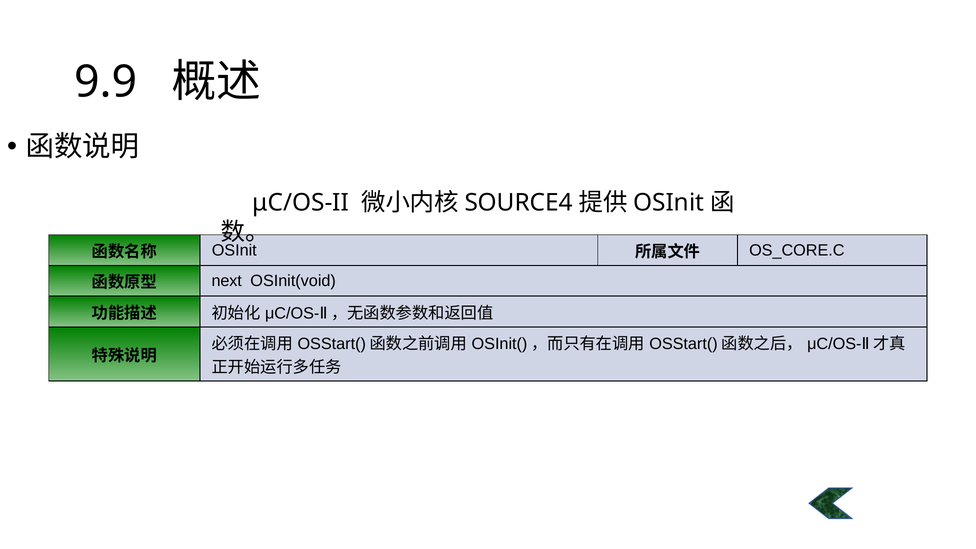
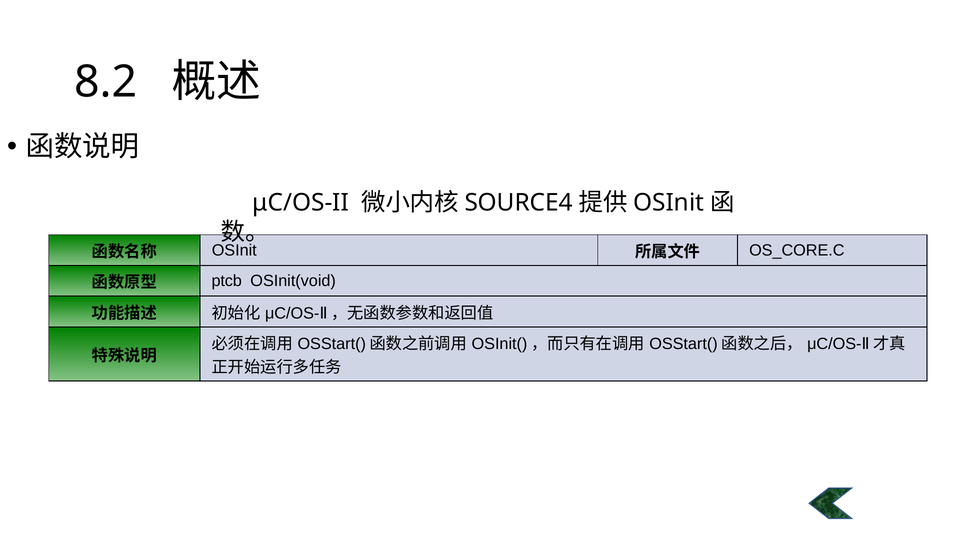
9.9: 9.9 -> 8.2
next: next -> ptcb
